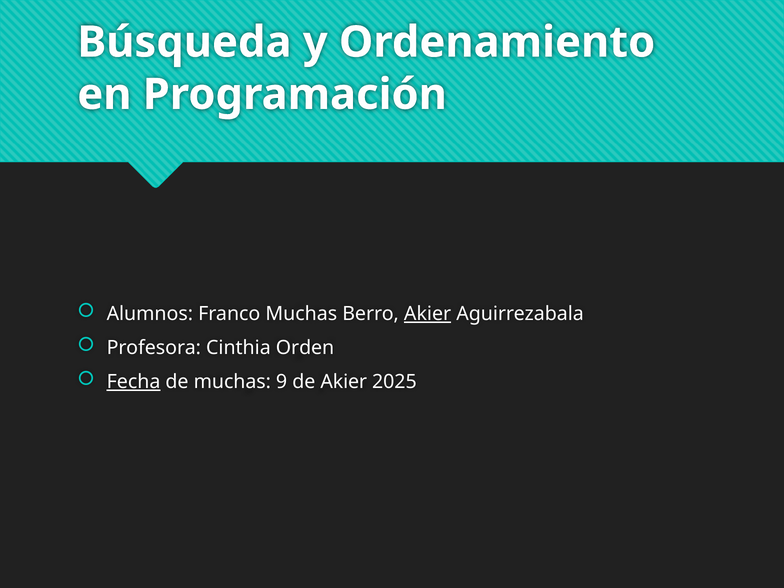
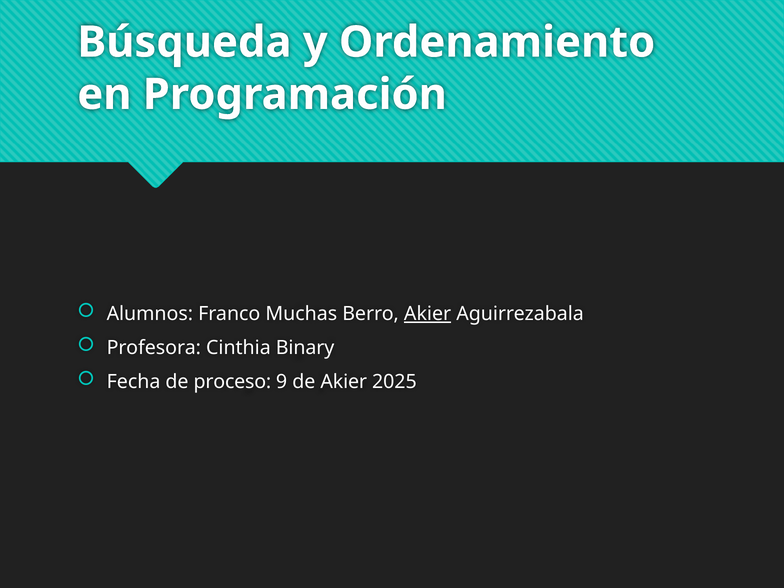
Orden: Orden -> Binary
Fecha underline: present -> none
de muchas: muchas -> proceso
